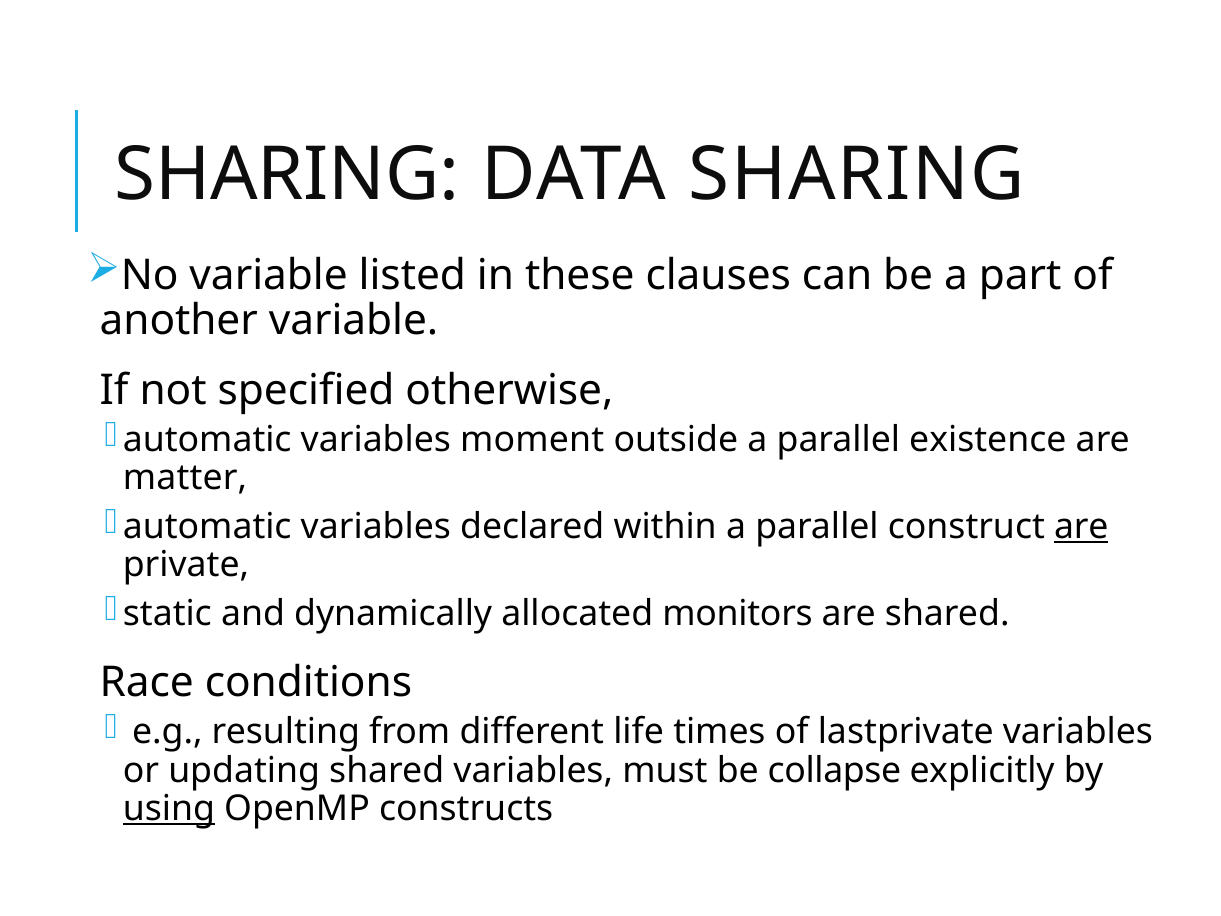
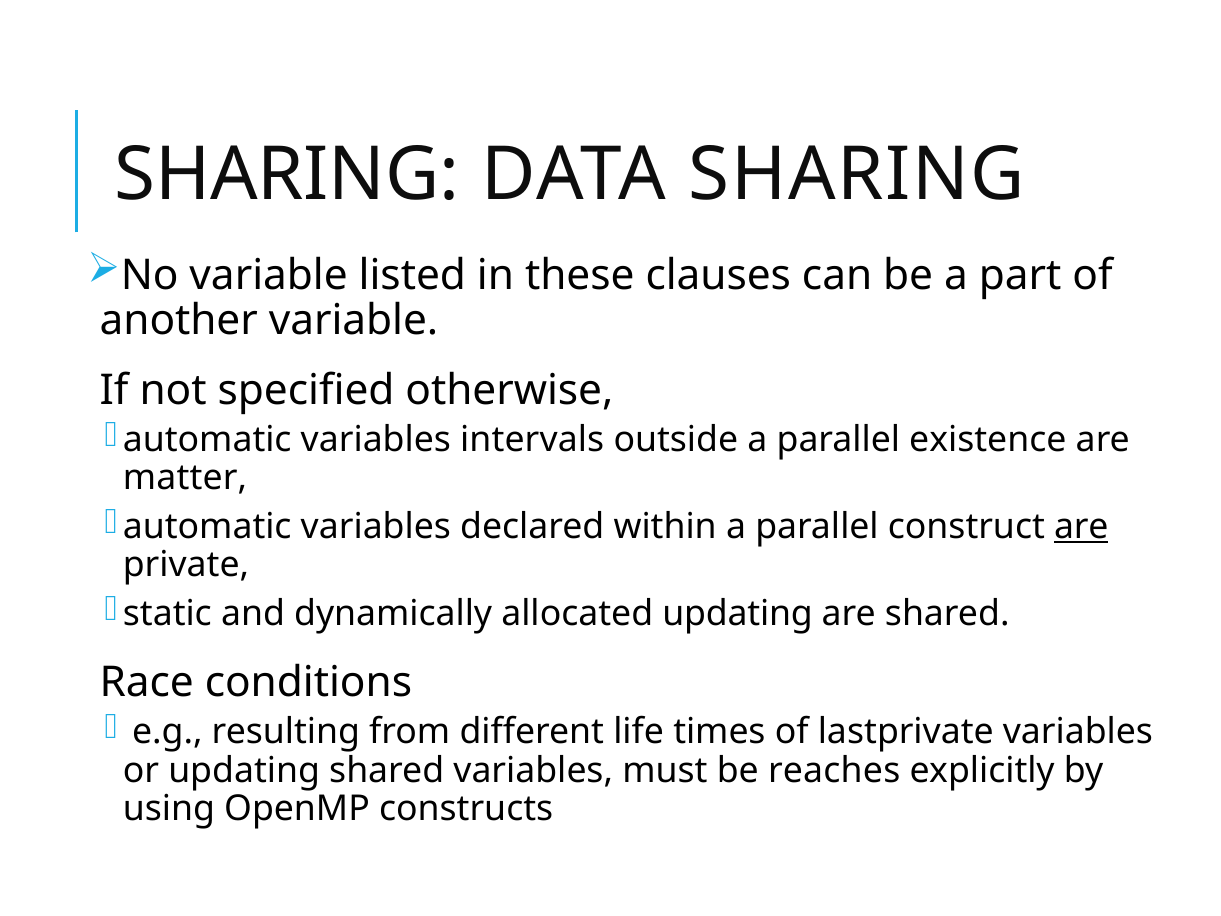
moment: moment -> intervals
allocated monitors: monitors -> updating
collapse: collapse -> reaches
using underline: present -> none
